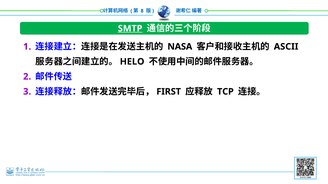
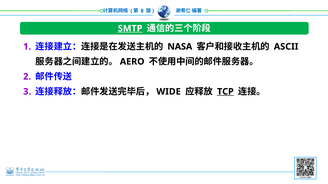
HELO: HELO -> AERO
FIRST: FIRST -> WIDE
TCP underline: none -> present
